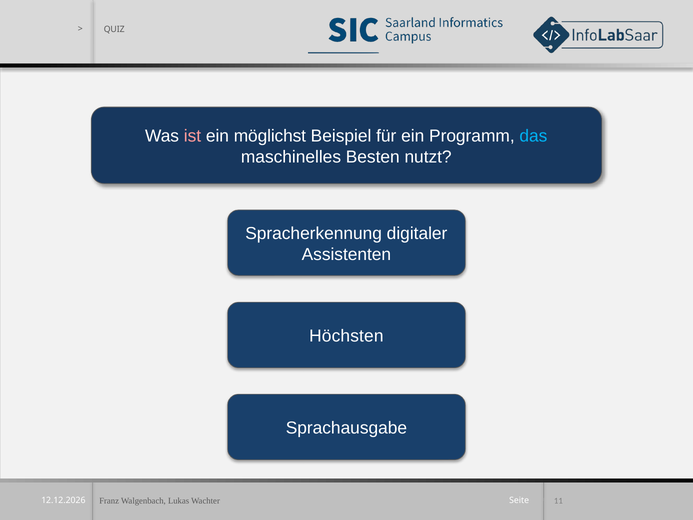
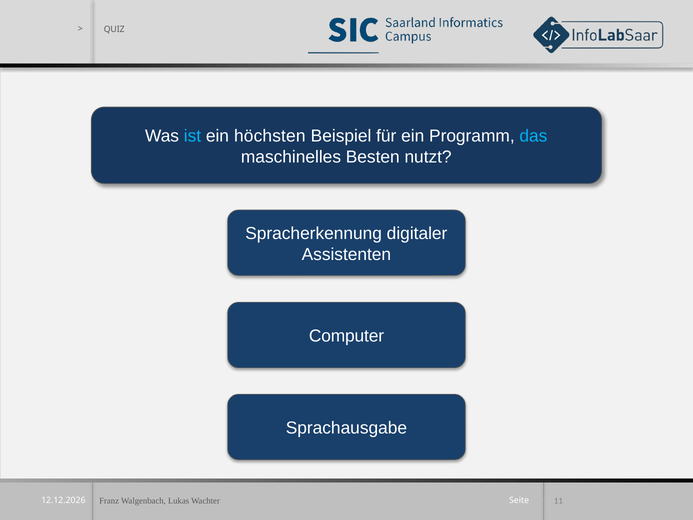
ist colour: pink -> light blue
möglichst: möglichst -> höchsten
Höchsten: Höchsten -> Computer
